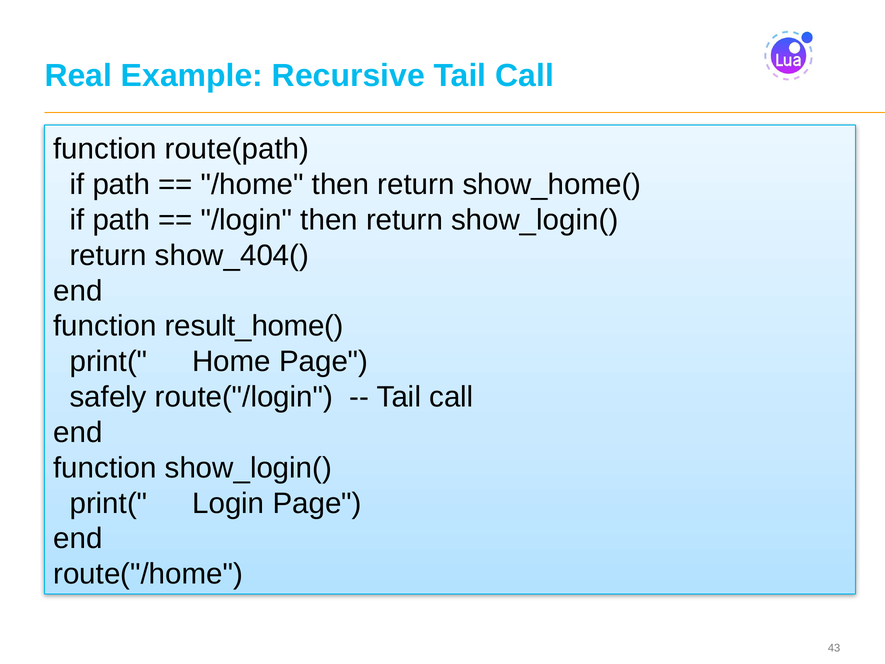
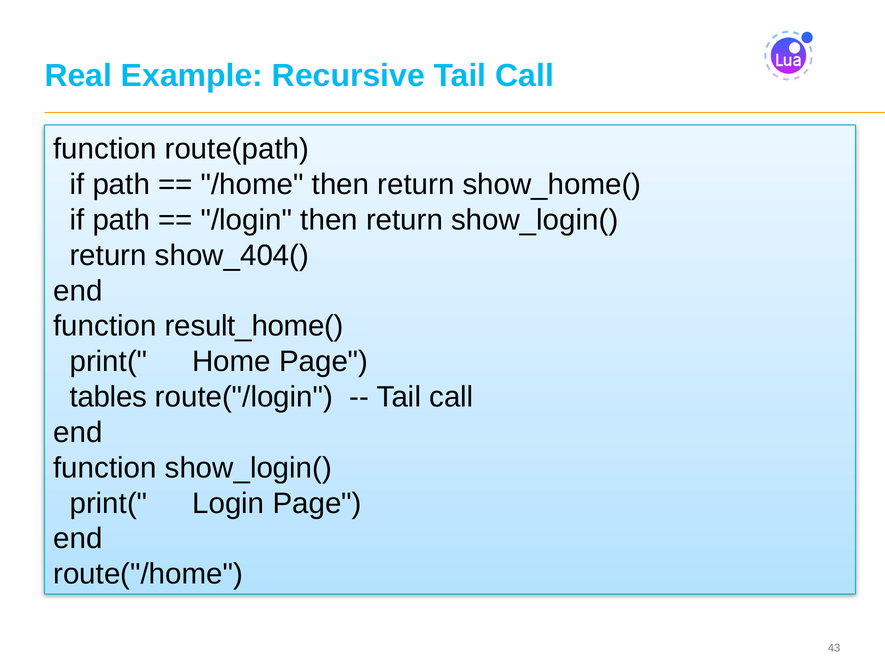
safely: safely -> tables
